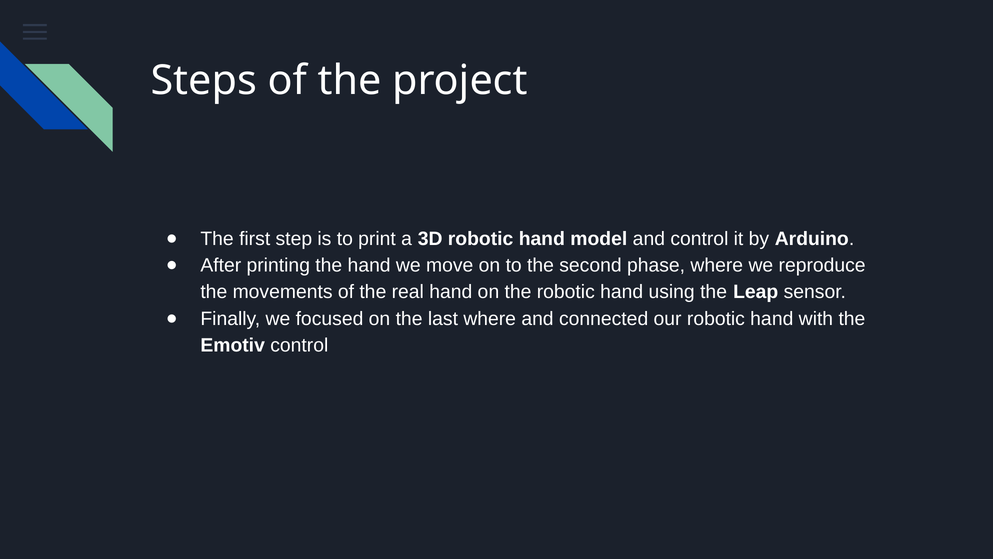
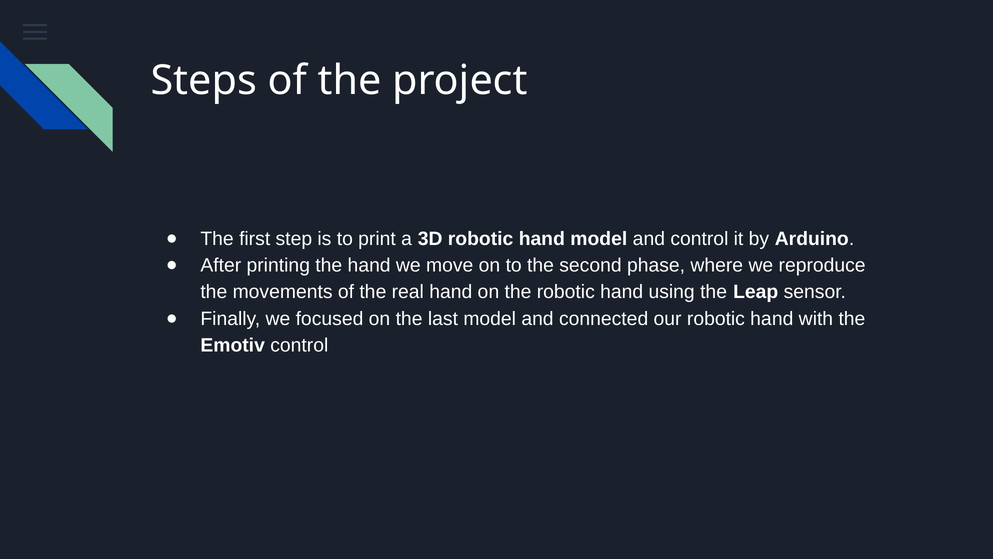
last where: where -> model
